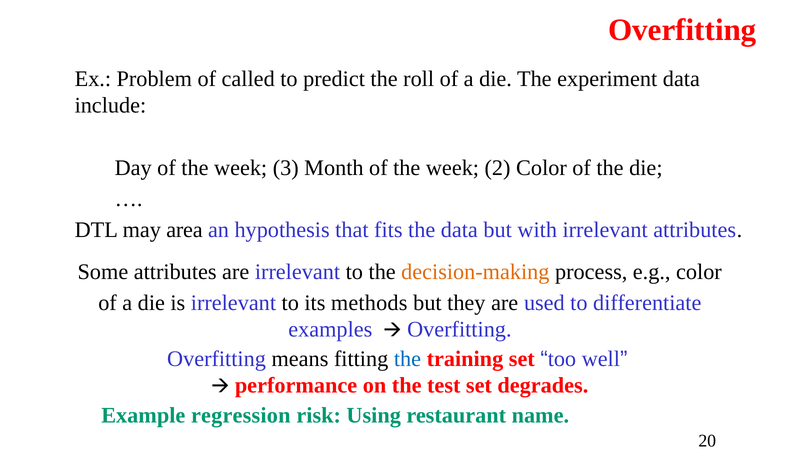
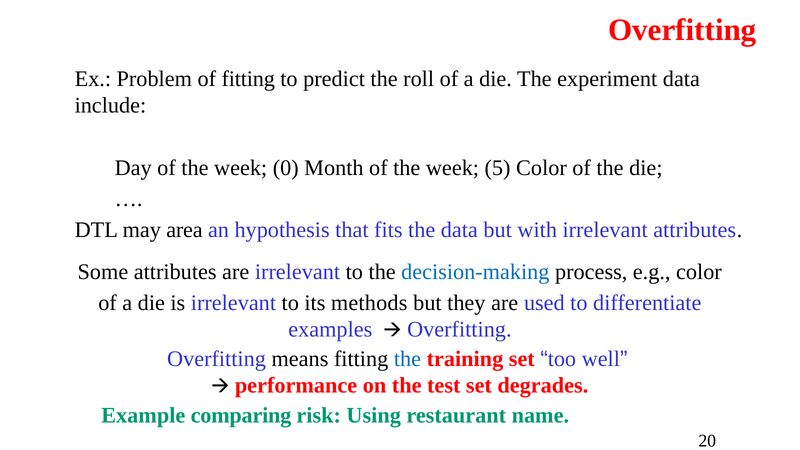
of called: called -> fitting
3: 3 -> 0
2: 2 -> 5
decision-making colour: orange -> blue
regression: regression -> comparing
